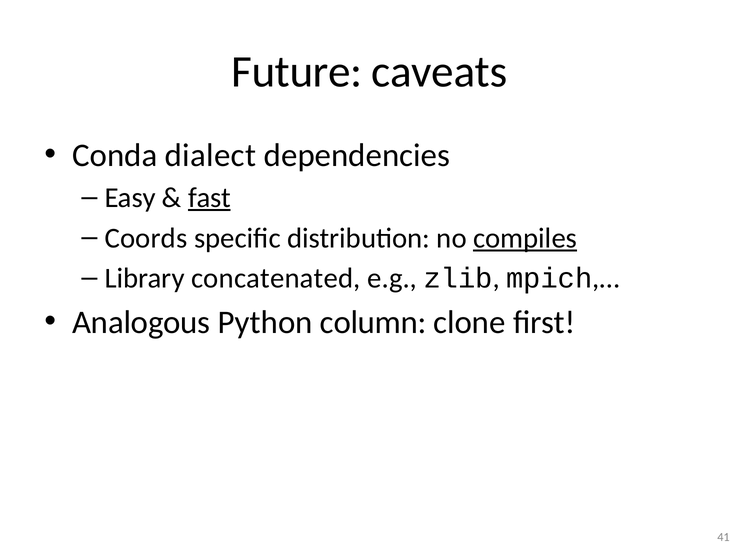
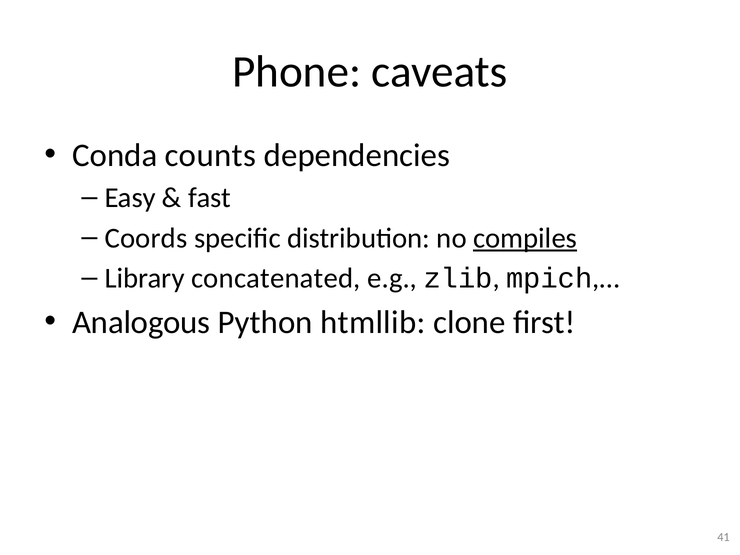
Future: Future -> Phone
dialect: dialect -> counts
fast underline: present -> none
column: column -> htmllib
